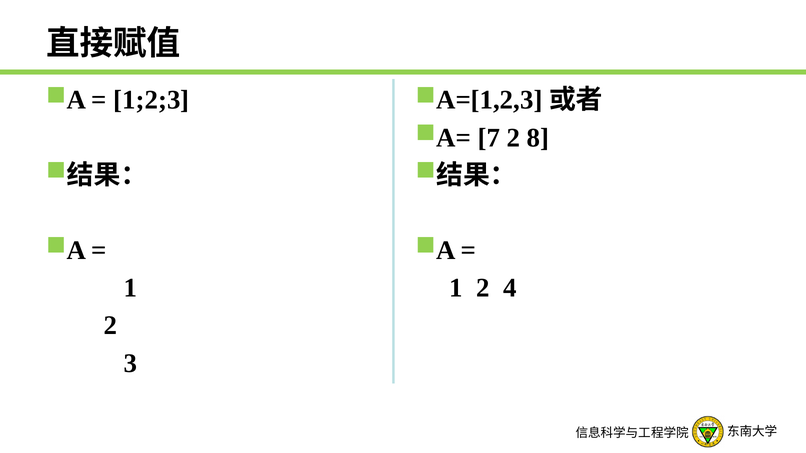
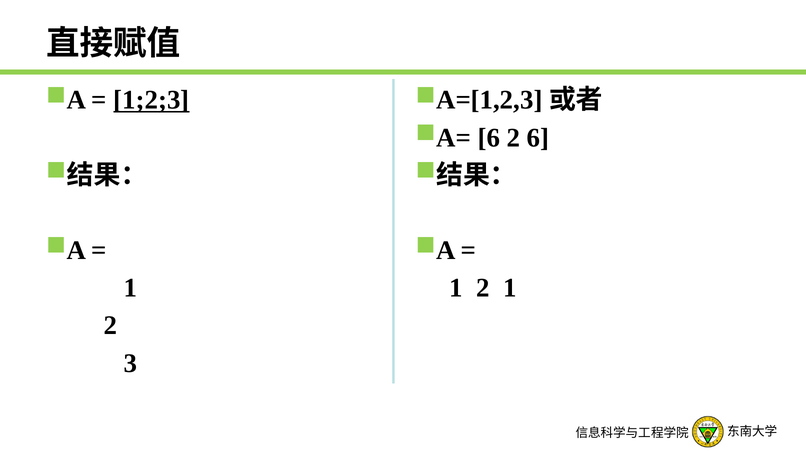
1;2;3 underline: none -> present
A= 7: 7 -> 6
2 8: 8 -> 6
2 4: 4 -> 1
